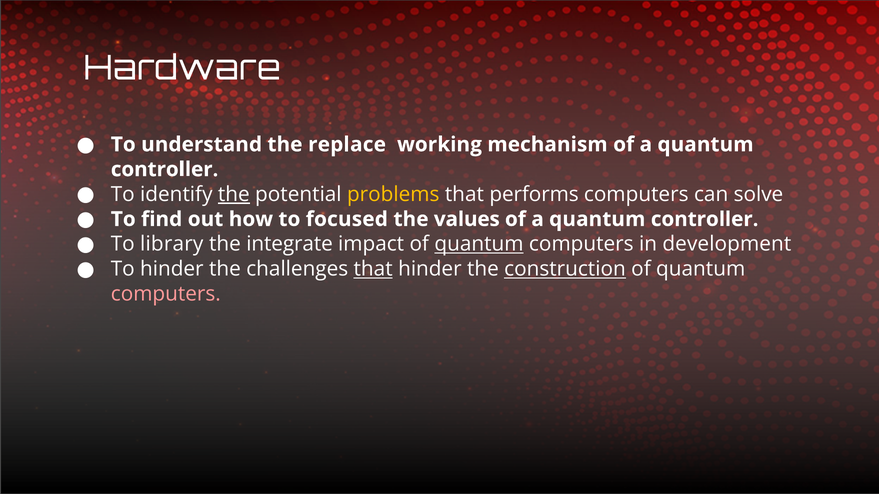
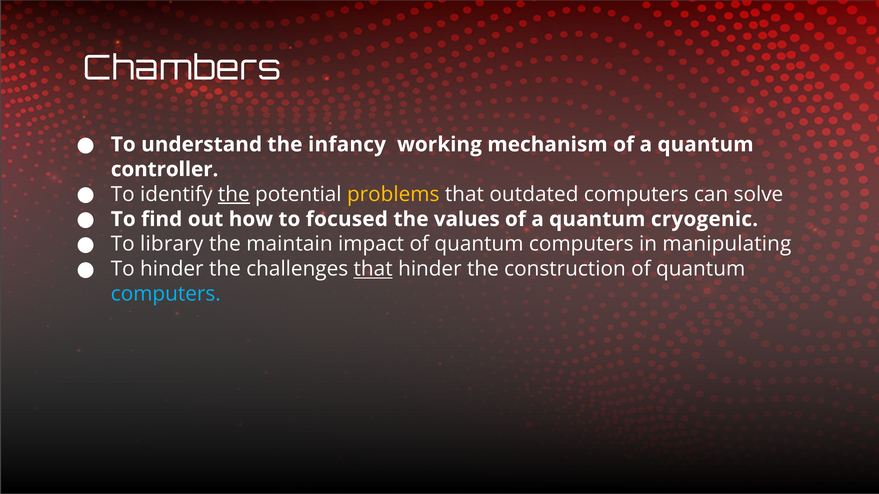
Hardware: Hardware -> Chambers
replace: replace -> infancy
performs: performs -> outdated
controller at (705, 219): controller -> cryogenic
integrate: integrate -> maintain
quantum at (479, 244) underline: present -> none
development: development -> manipulating
construction underline: present -> none
computers at (166, 294) colour: pink -> light blue
